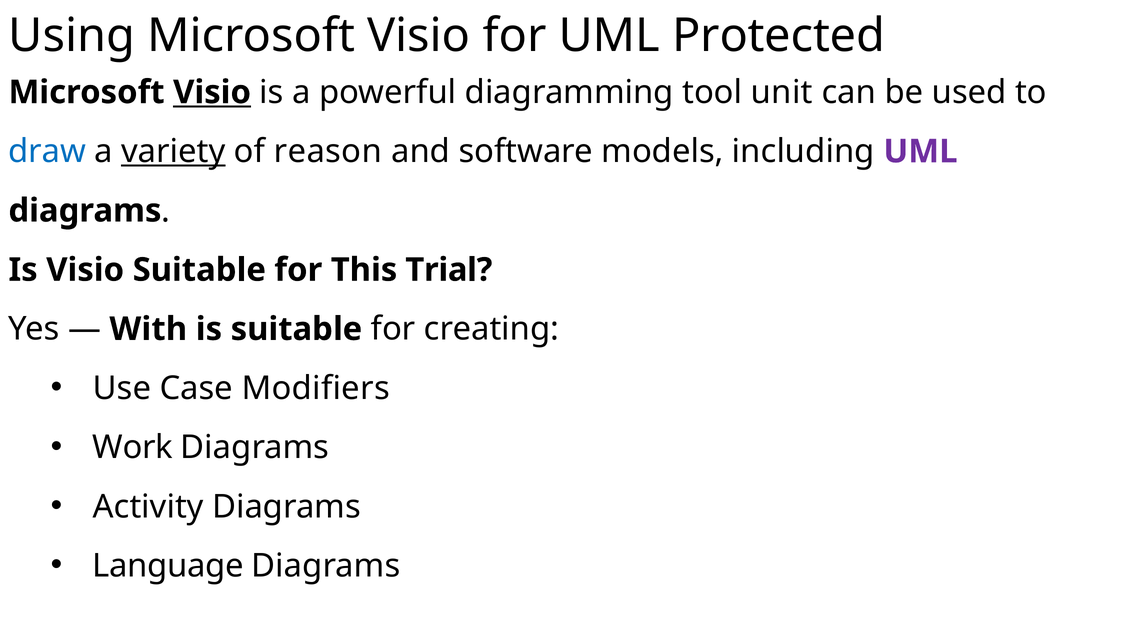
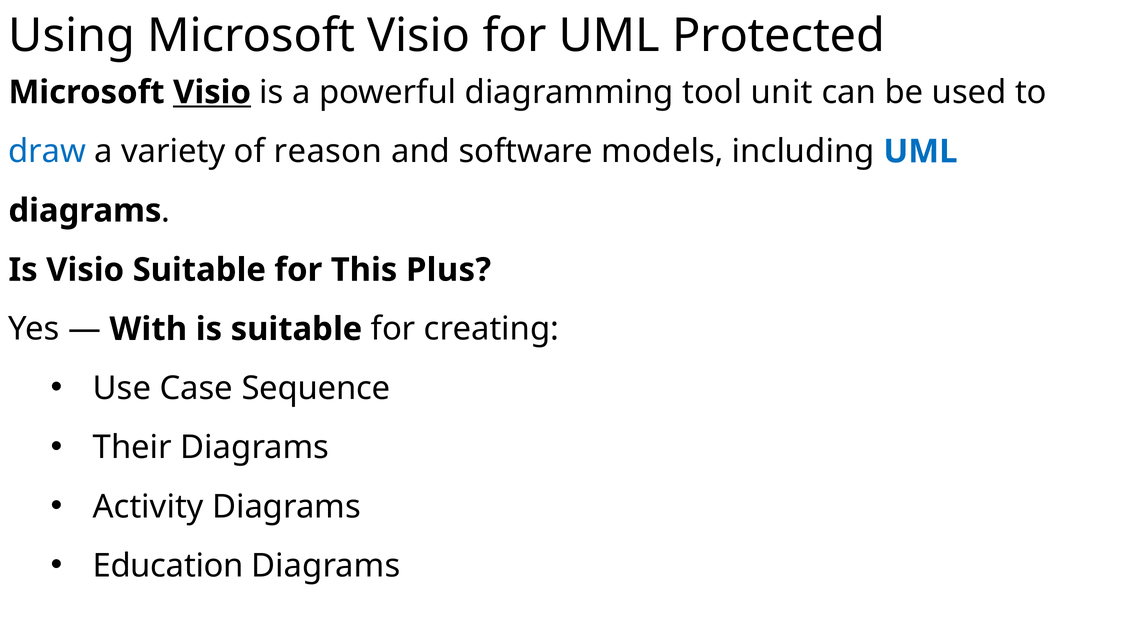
variety underline: present -> none
UML at (920, 151) colour: purple -> blue
Trial: Trial -> Plus
Modifiers: Modifiers -> Sequence
Work: Work -> Their
Language: Language -> Education
